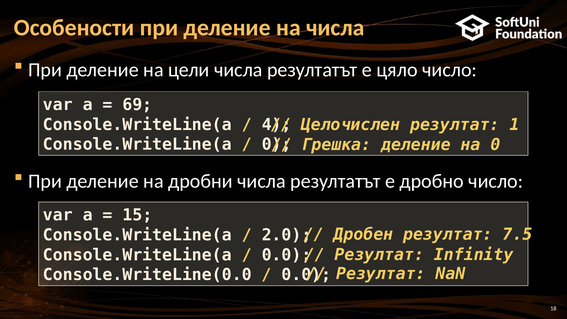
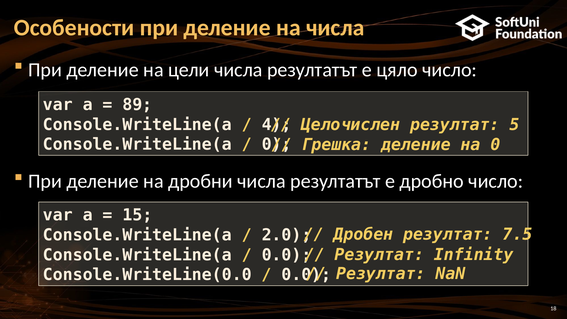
69: 69 -> 89
1: 1 -> 5
